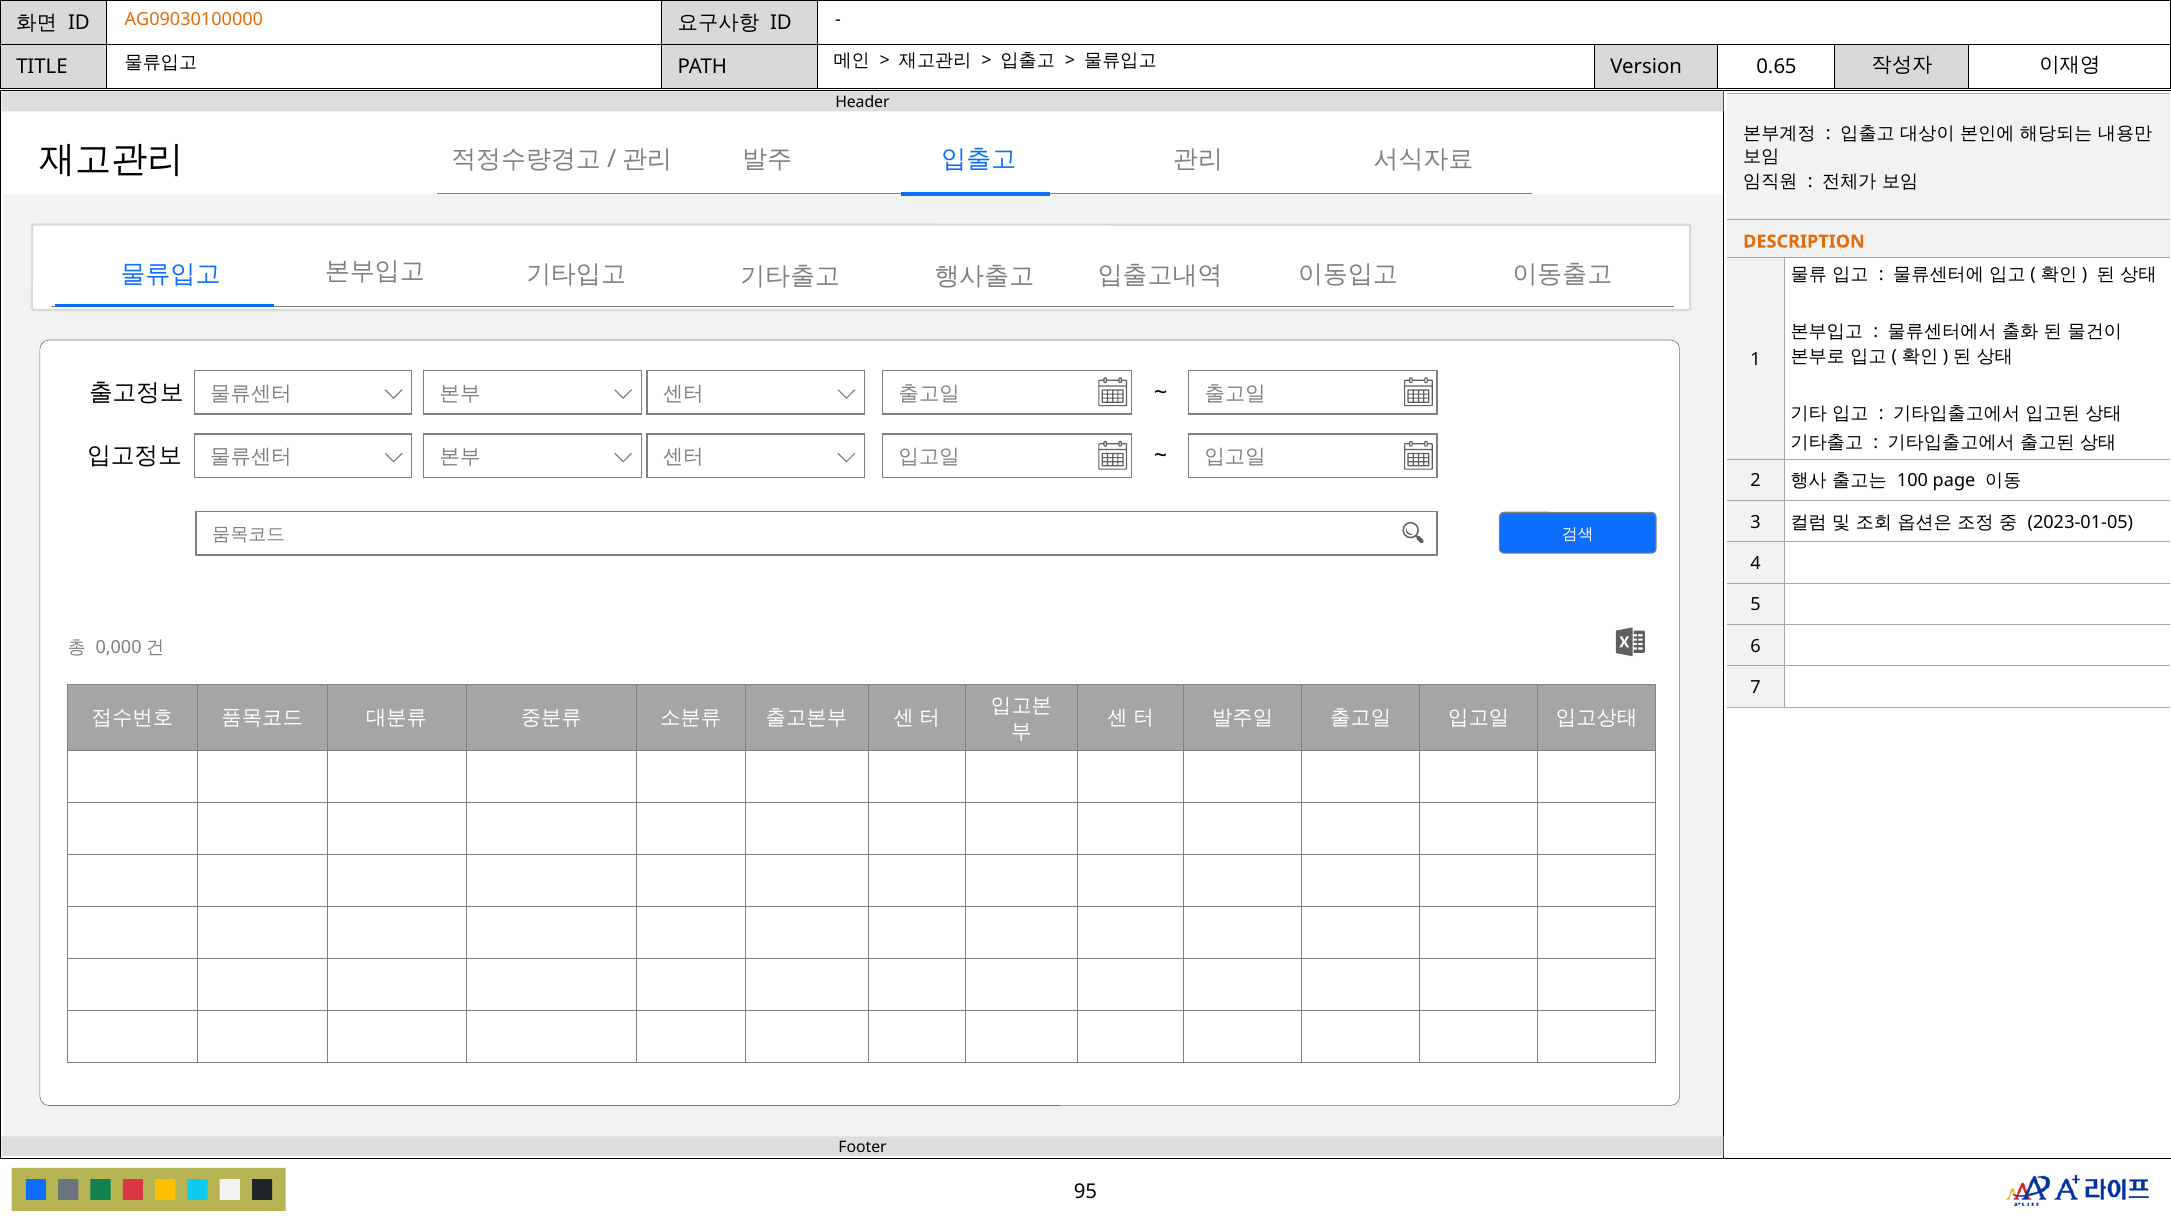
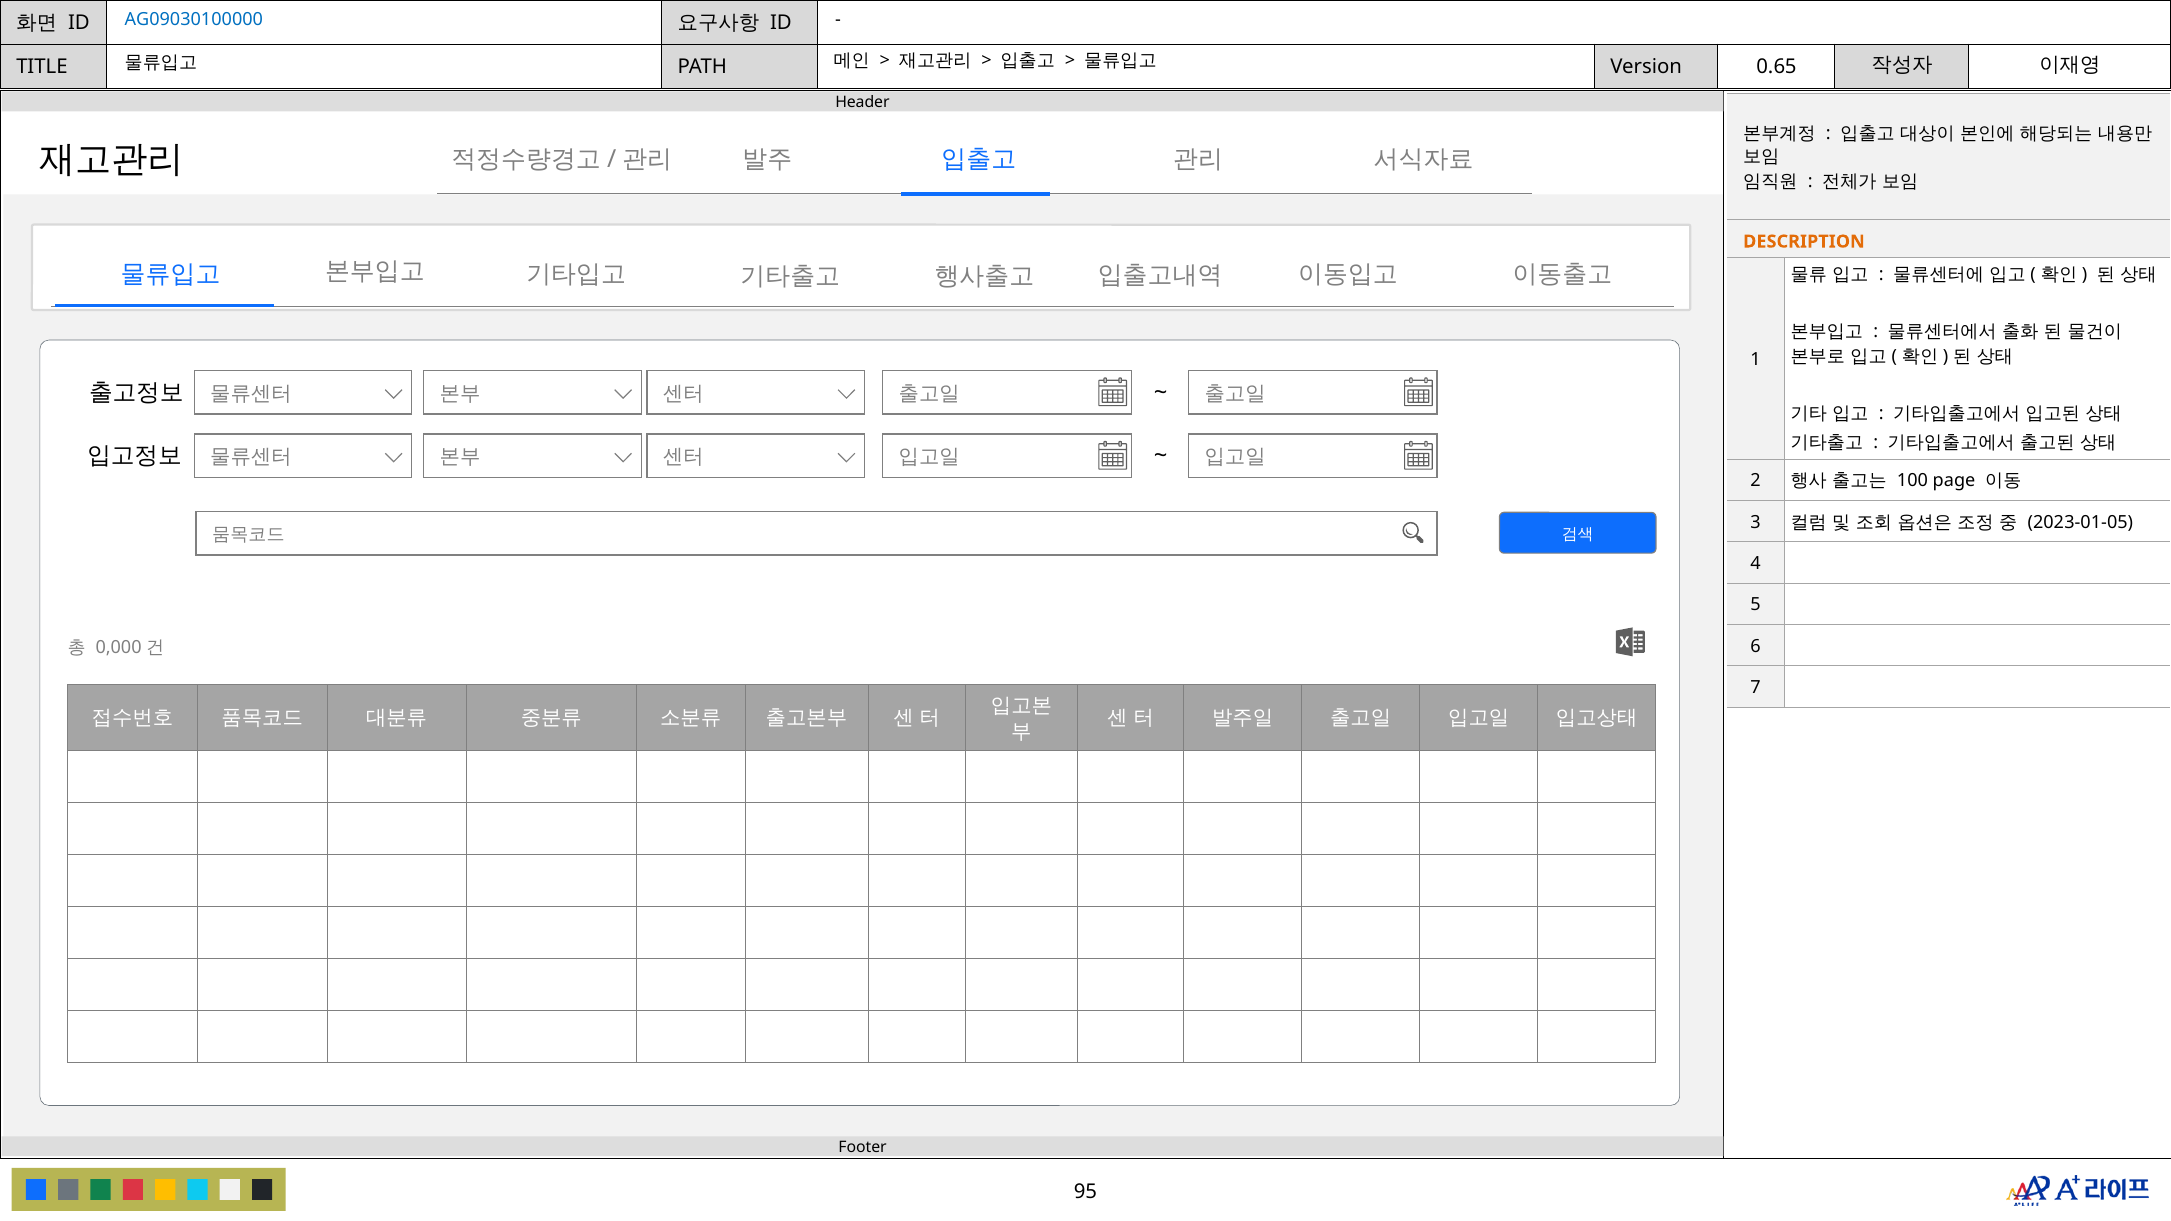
AG09030100000 colour: orange -> blue
